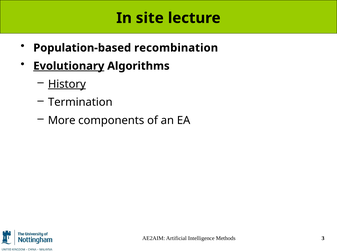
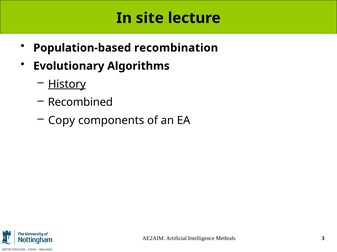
Evolutionary underline: present -> none
Termination: Termination -> Recombined
More: More -> Copy
